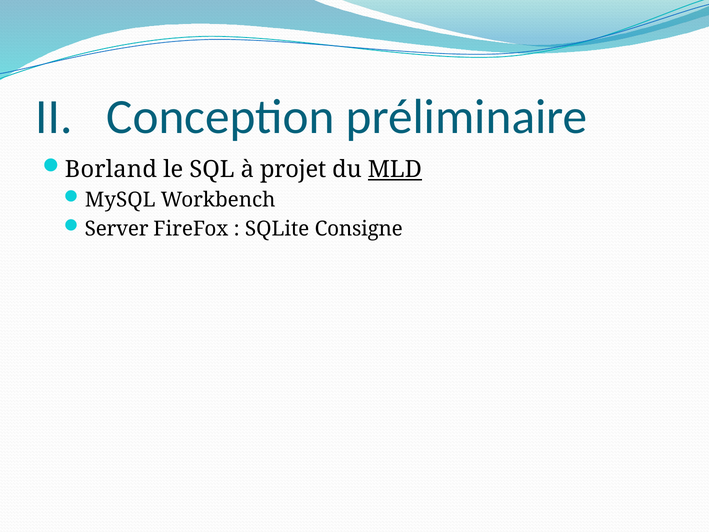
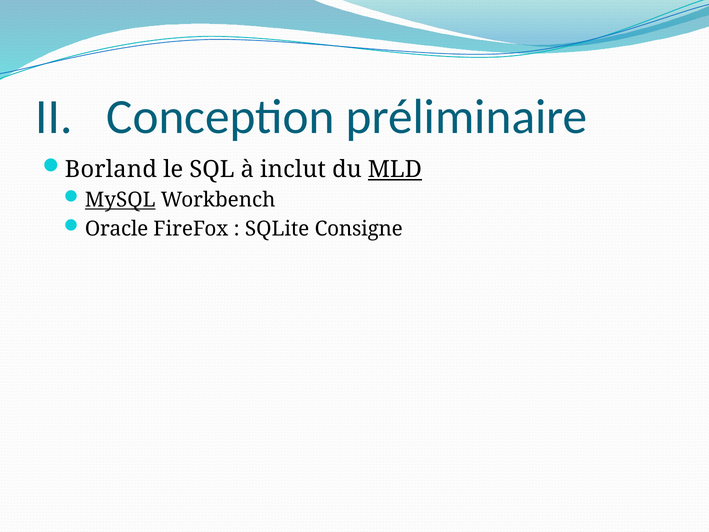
projet: projet -> inclut
MySQL underline: none -> present
Server: Server -> Oracle
